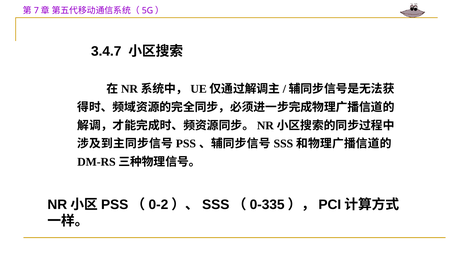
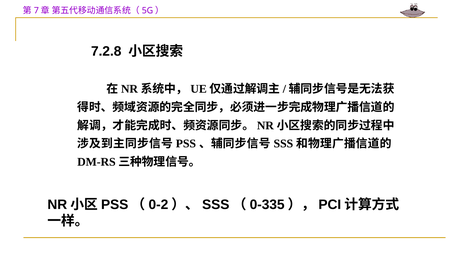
3.4.7: 3.4.7 -> 7.2.8
